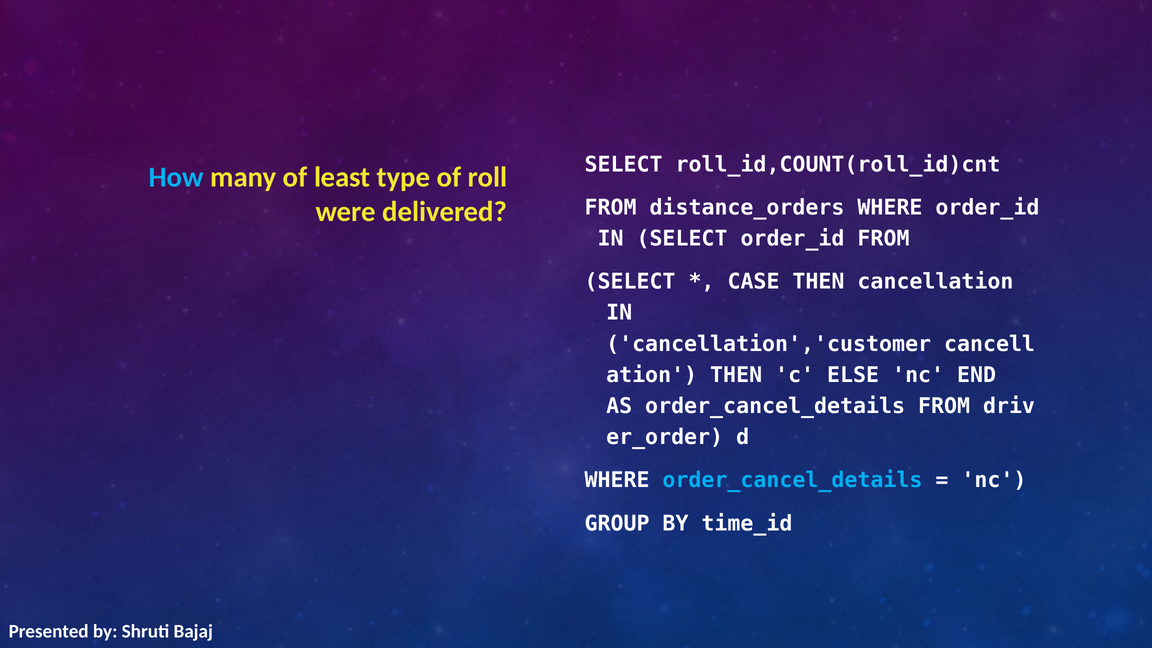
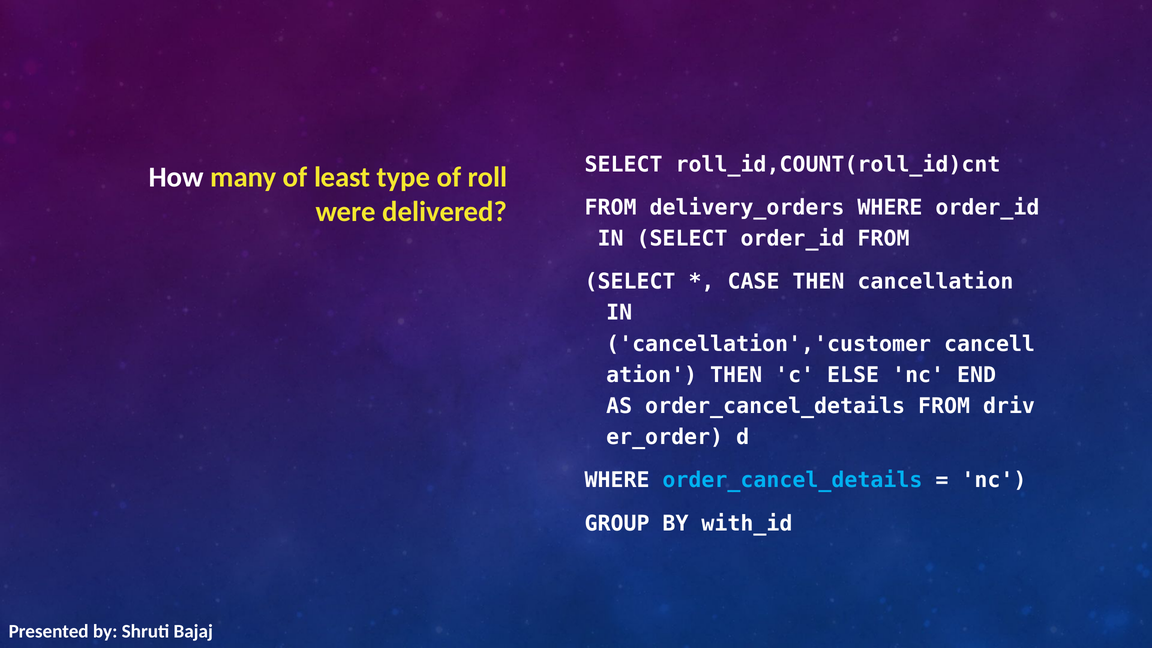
How colour: light blue -> white
distance_orders: distance_orders -> delivery_orders
time_id: time_id -> with_id
